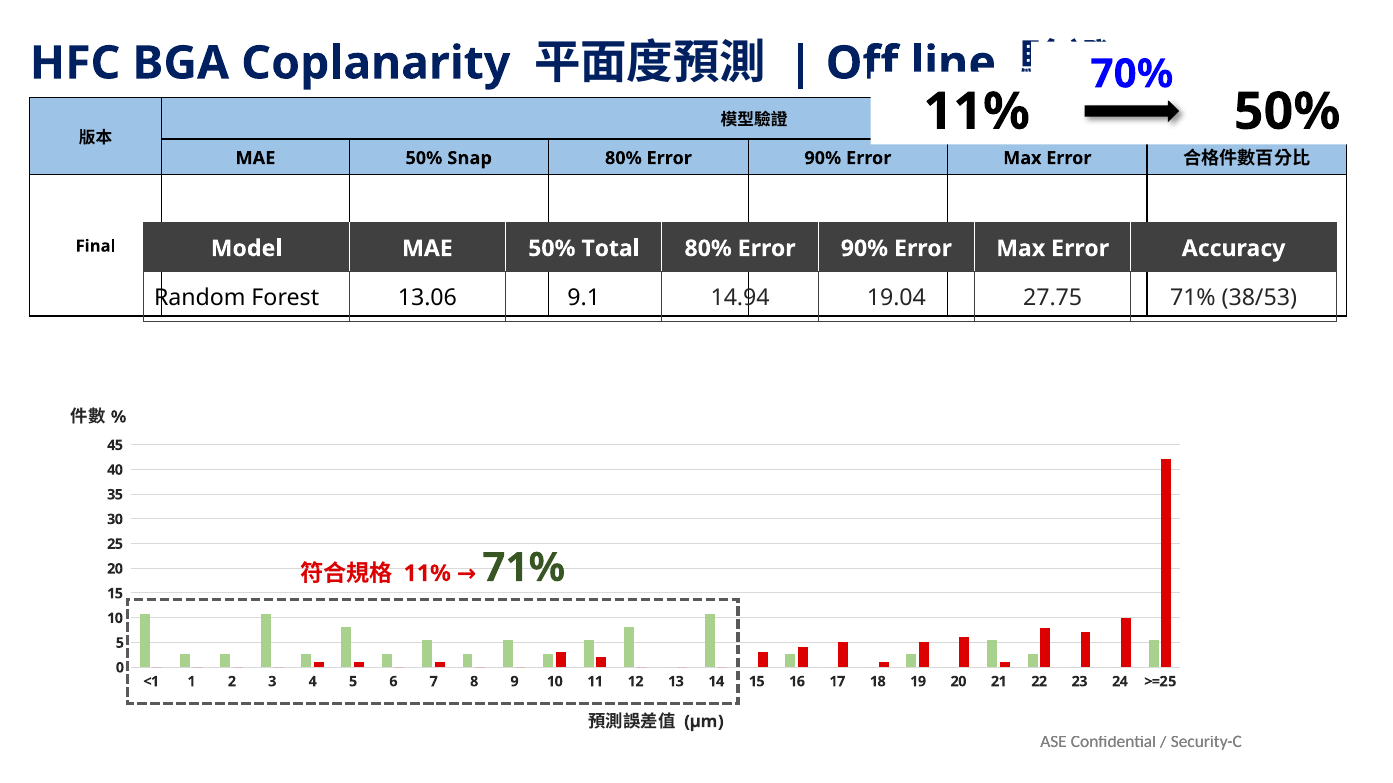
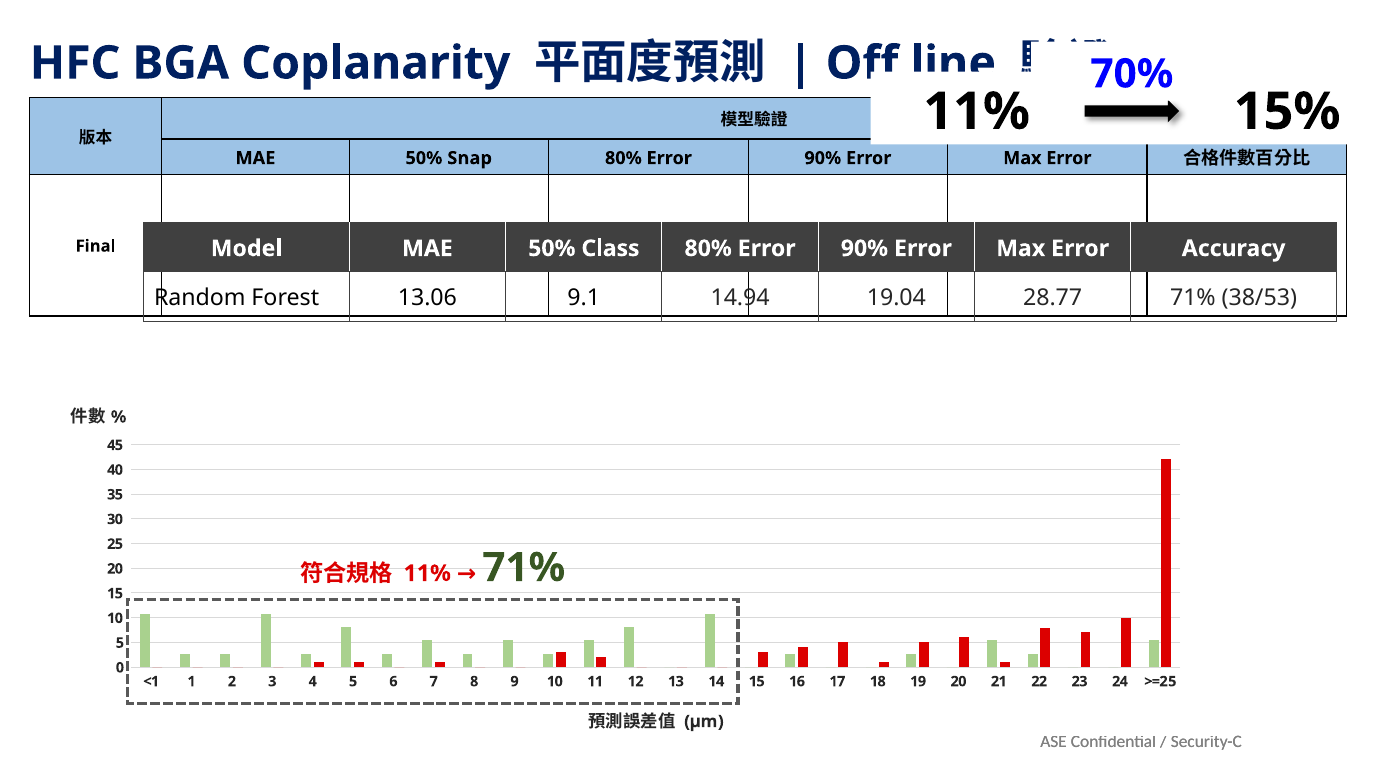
11% 50%: 50% -> 15%
Total: Total -> Class
27.75: 27.75 -> 28.77
